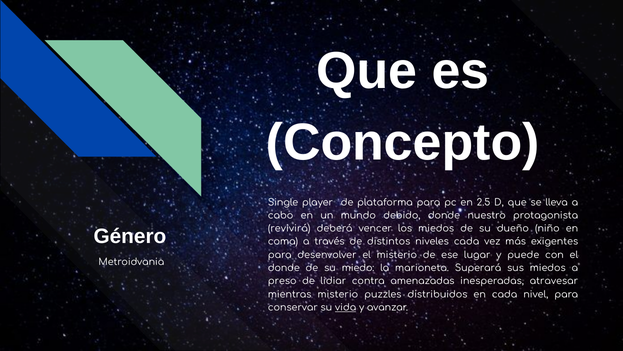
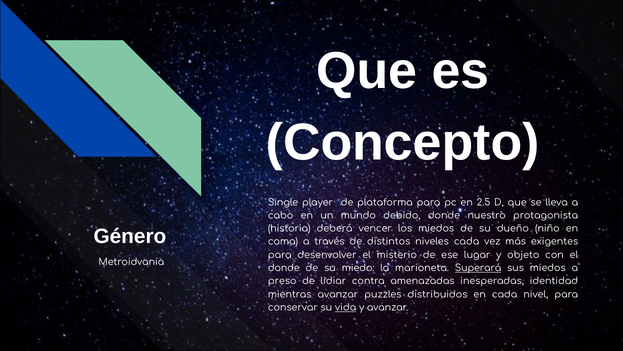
revivirá: revivirá -> historia
puede: puede -> objeto
Superará underline: none -> present
atravesar: atravesar -> identidad
mientras misterio: misterio -> avanzar
